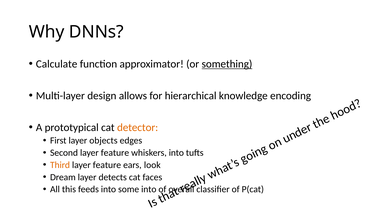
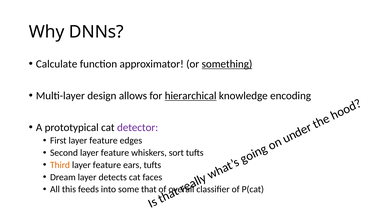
hierarchical underline: none -> present
detector colour: orange -> purple
First layer objects: objects -> feature
whiskers into: into -> sort
ears look: look -> tufts
some into: into -> that
